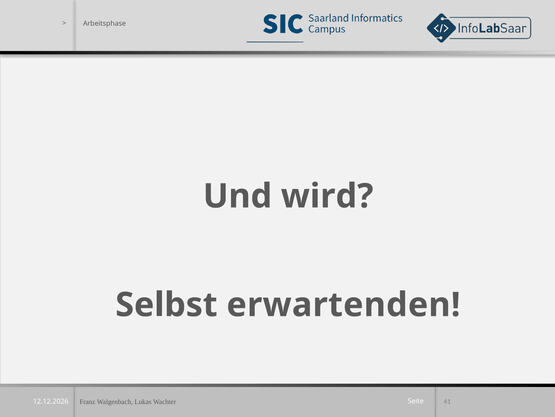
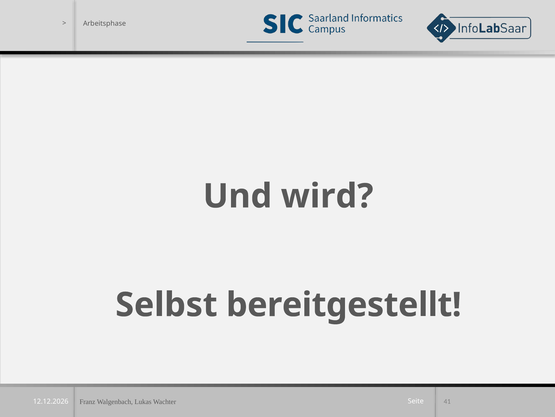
erwartenden: erwartenden -> bereitgestellt
